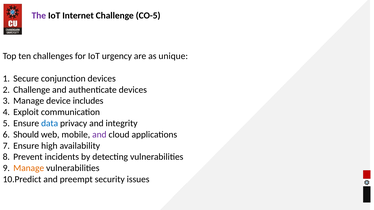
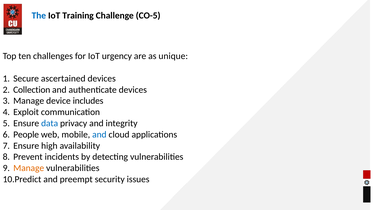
The colour: purple -> blue
Internet: Internet -> Training
conjunction: conjunction -> ascertained
Challenge at (32, 90): Challenge -> Collection
Should: Should -> People
and at (99, 135) colour: purple -> blue
